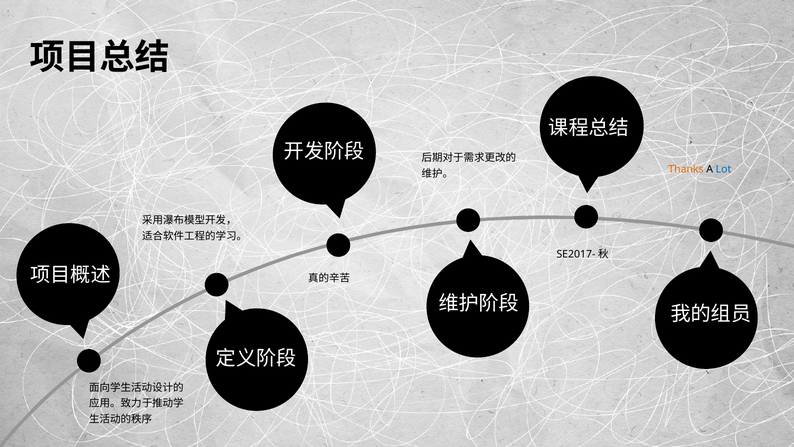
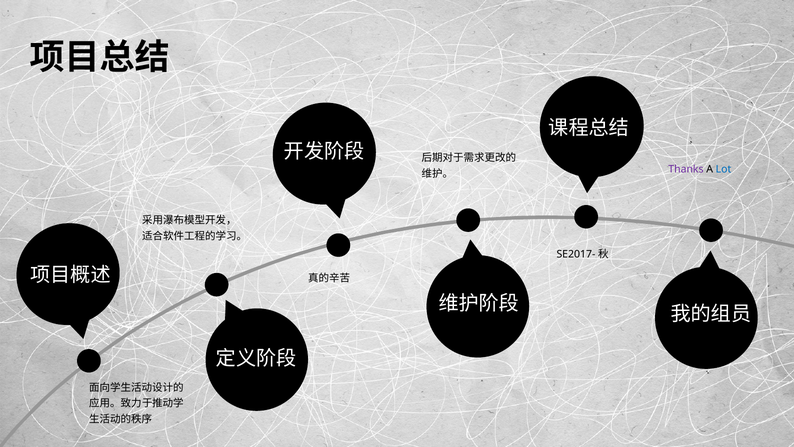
Thanks colour: orange -> purple
